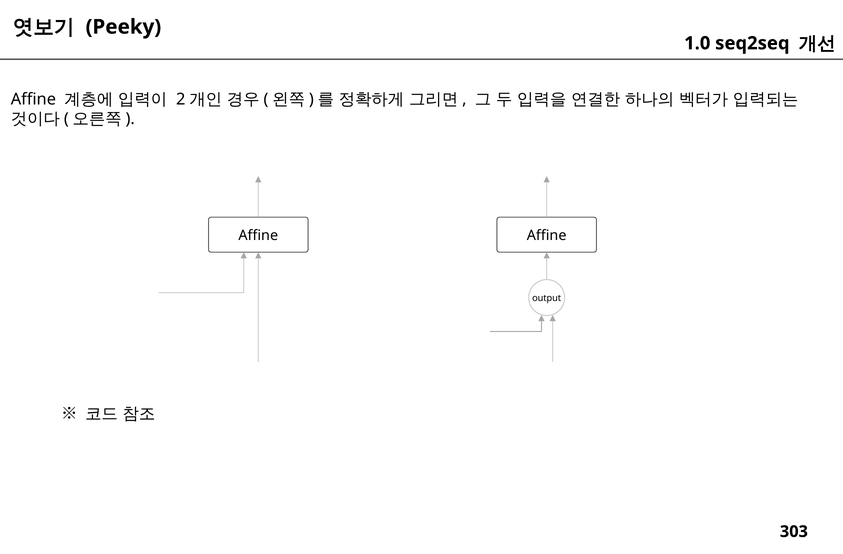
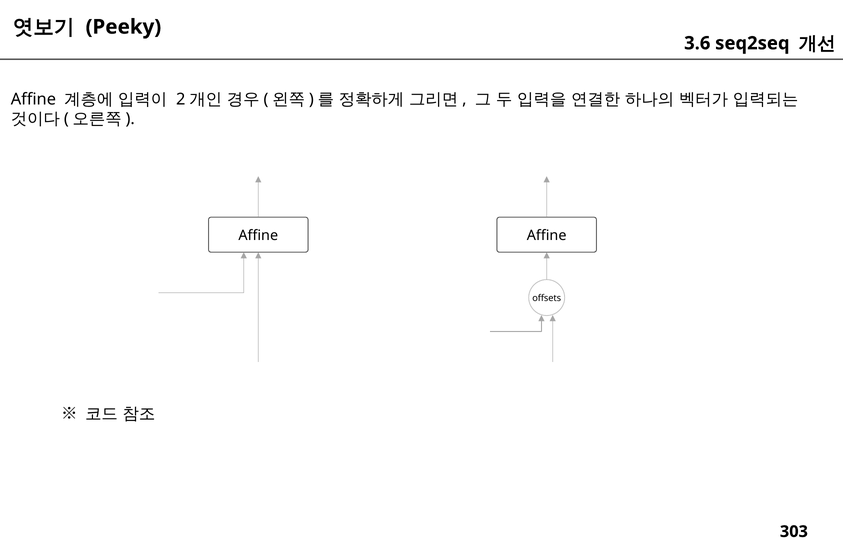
1.0: 1.0 -> 3.6
output: output -> offsets
